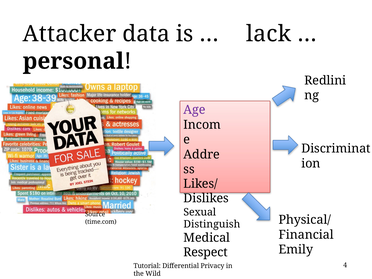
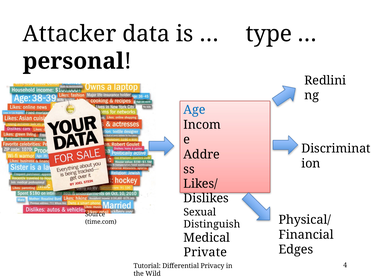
lack: lack -> type
Age colour: purple -> blue
Emily: Emily -> Edges
Respect: Respect -> Private
